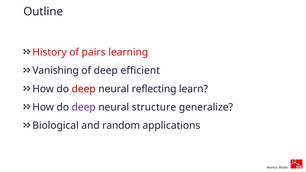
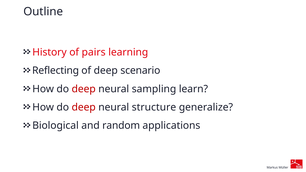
Vanishing: Vanishing -> Reflecting
efficient: efficient -> scenario
reflecting: reflecting -> sampling
deep at (84, 107) colour: purple -> red
